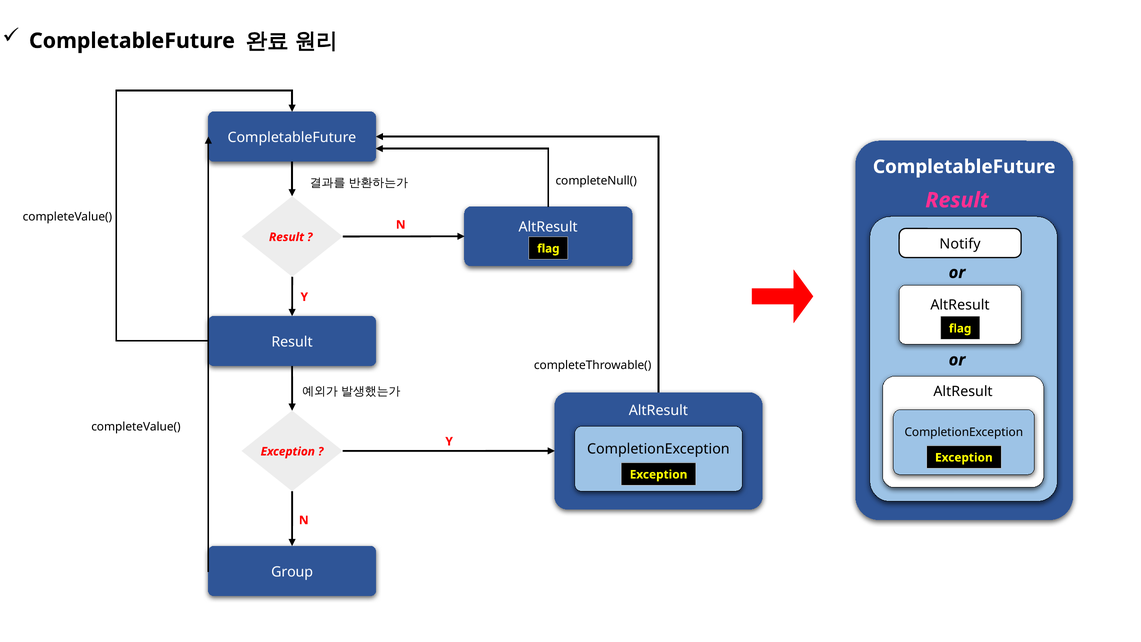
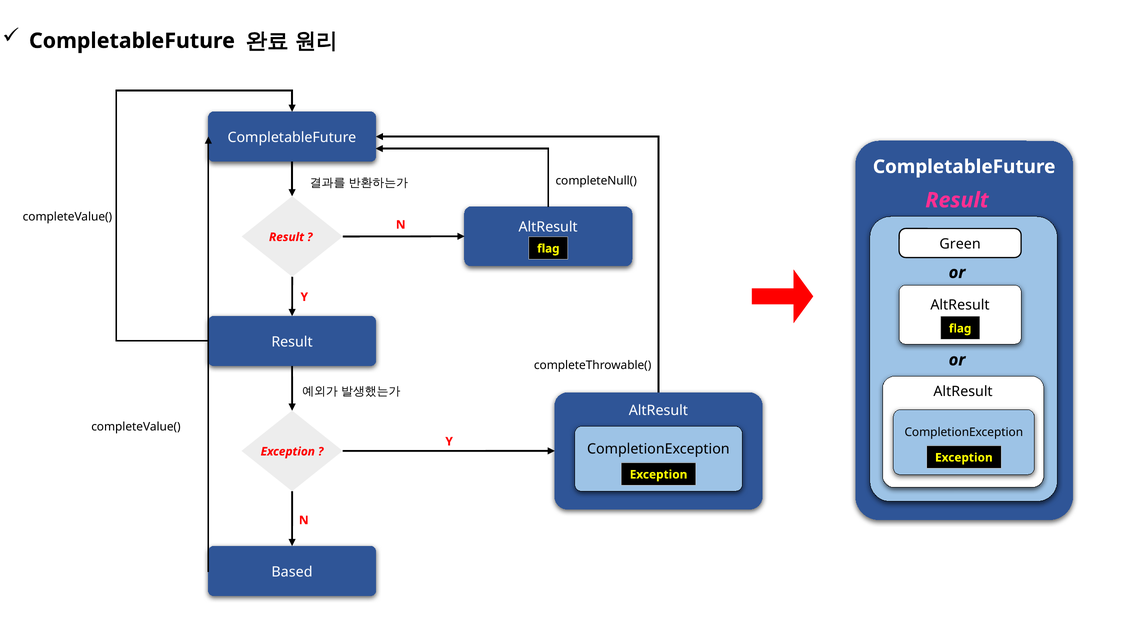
Notify: Notify -> Green
Group: Group -> Based
